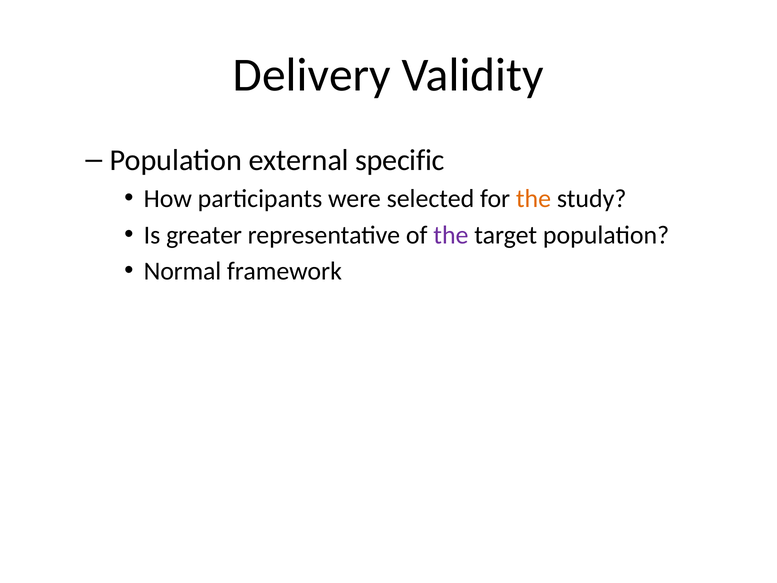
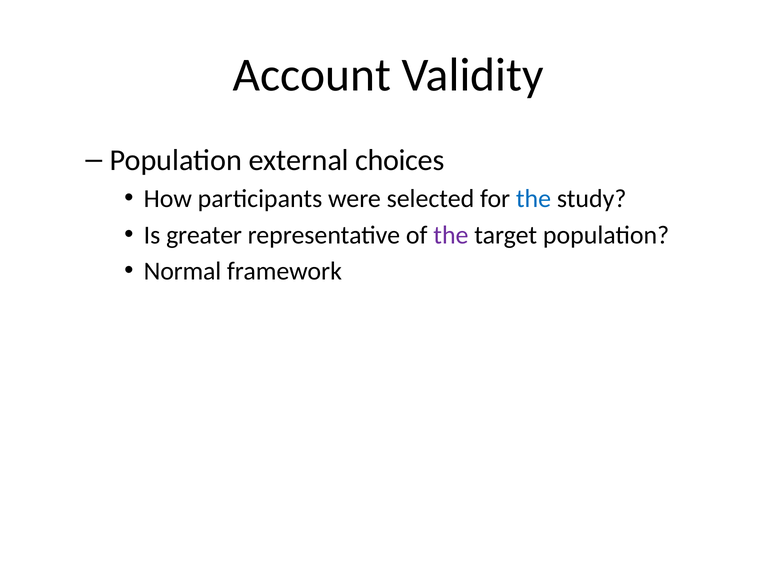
Delivery: Delivery -> Account
specific: specific -> choices
the at (534, 199) colour: orange -> blue
